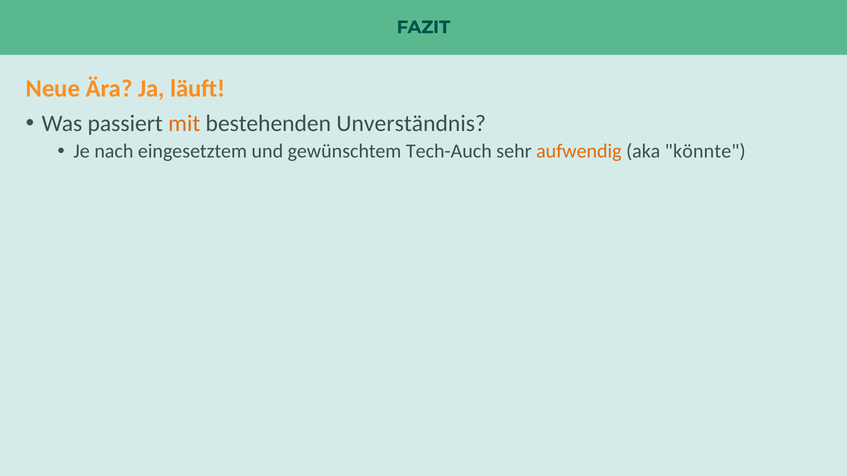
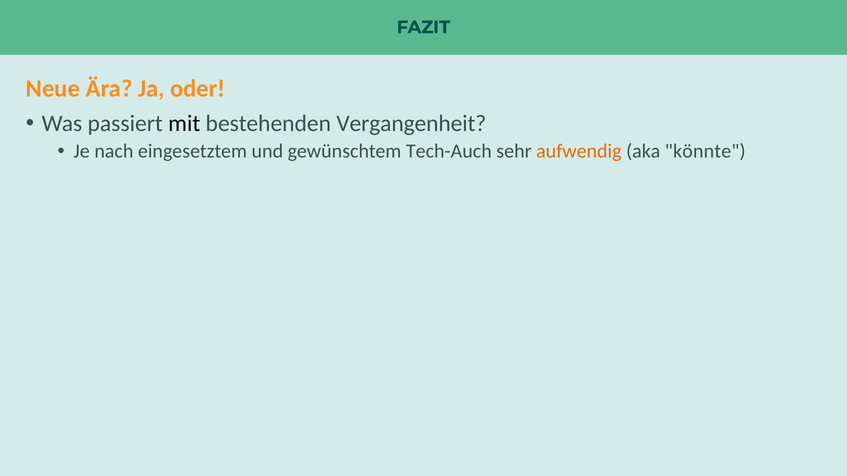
läuft: läuft -> oder
mit colour: orange -> black
Unverständnis: Unverständnis -> Vergangenheit
